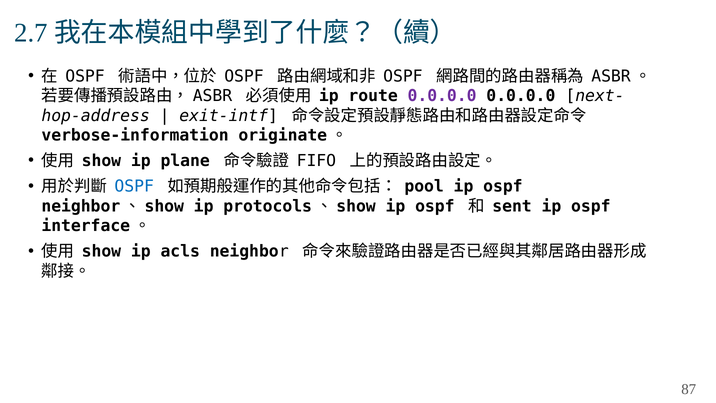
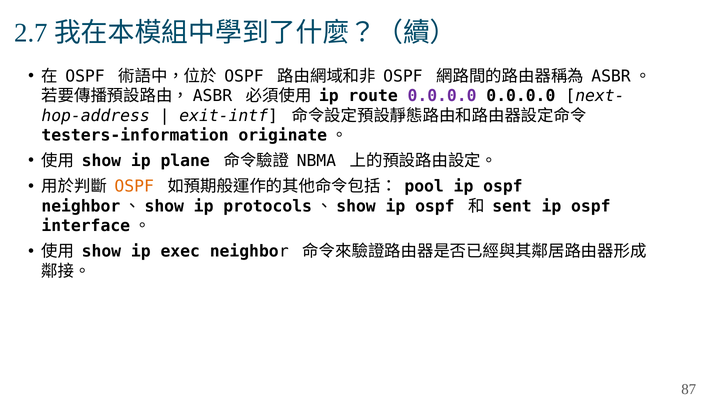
verbose-information: verbose-information -> testers-information
FIFO: FIFO -> NBMA
OSPF at (134, 186) colour: blue -> orange
acls: acls -> exec
